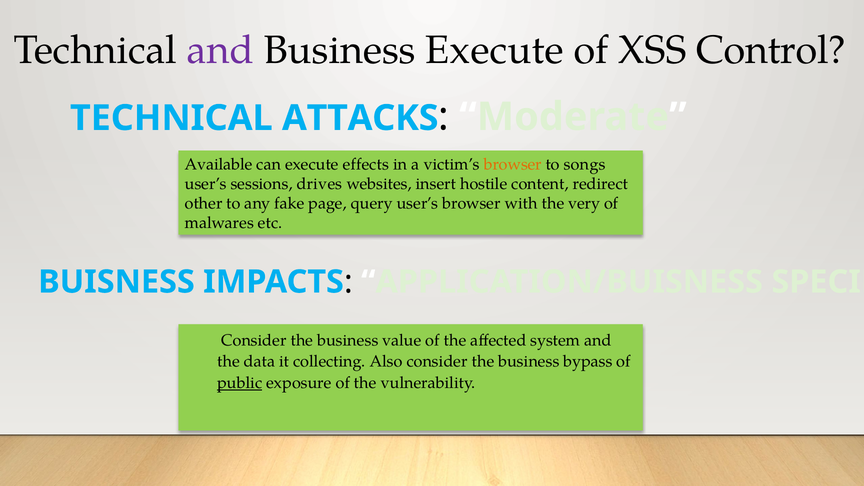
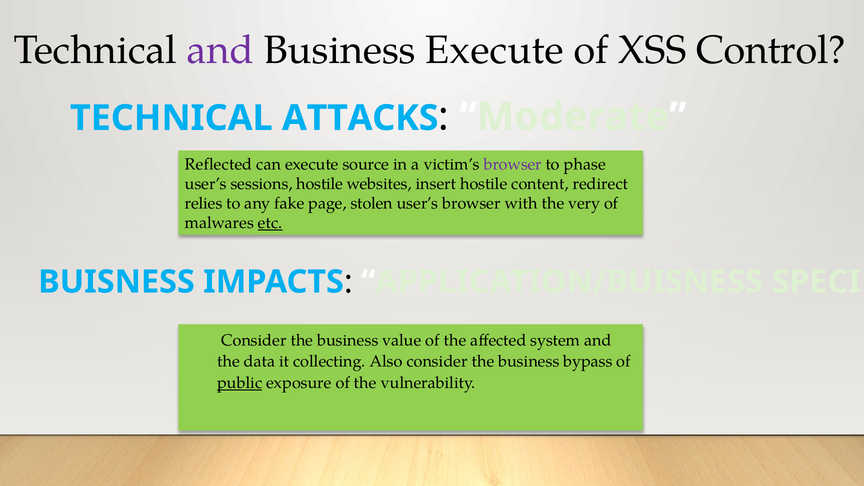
Available: Available -> Reflected
effects: effects -> source
browser at (513, 165) colour: orange -> purple
songs: songs -> phase
sessions drives: drives -> hostile
other: other -> relies
query: query -> stolen
etc underline: none -> present
